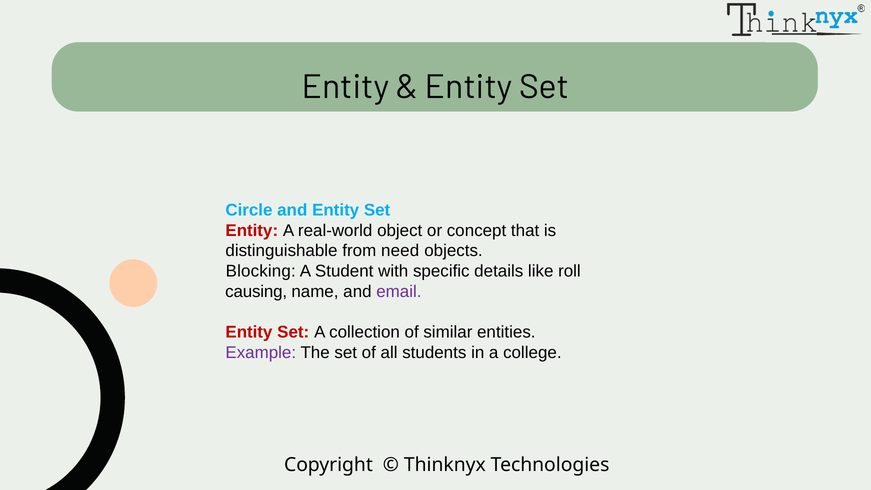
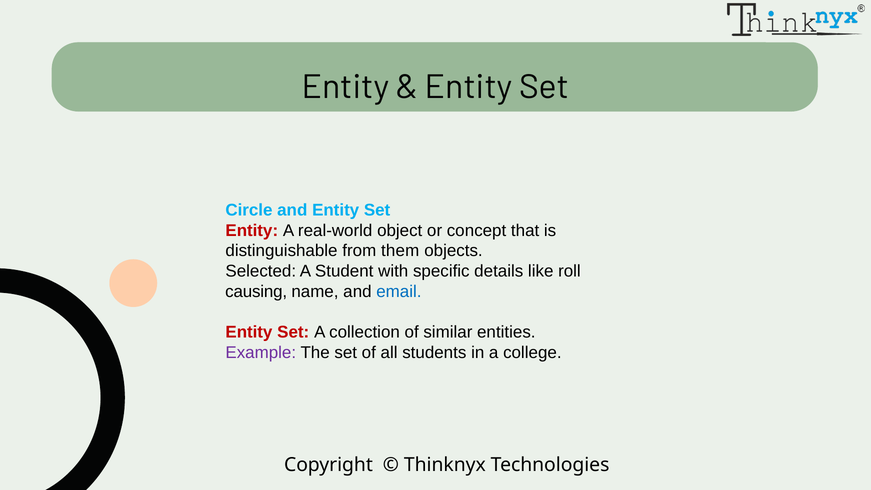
need: need -> them
Blocking: Blocking -> Selected
email colour: purple -> blue
